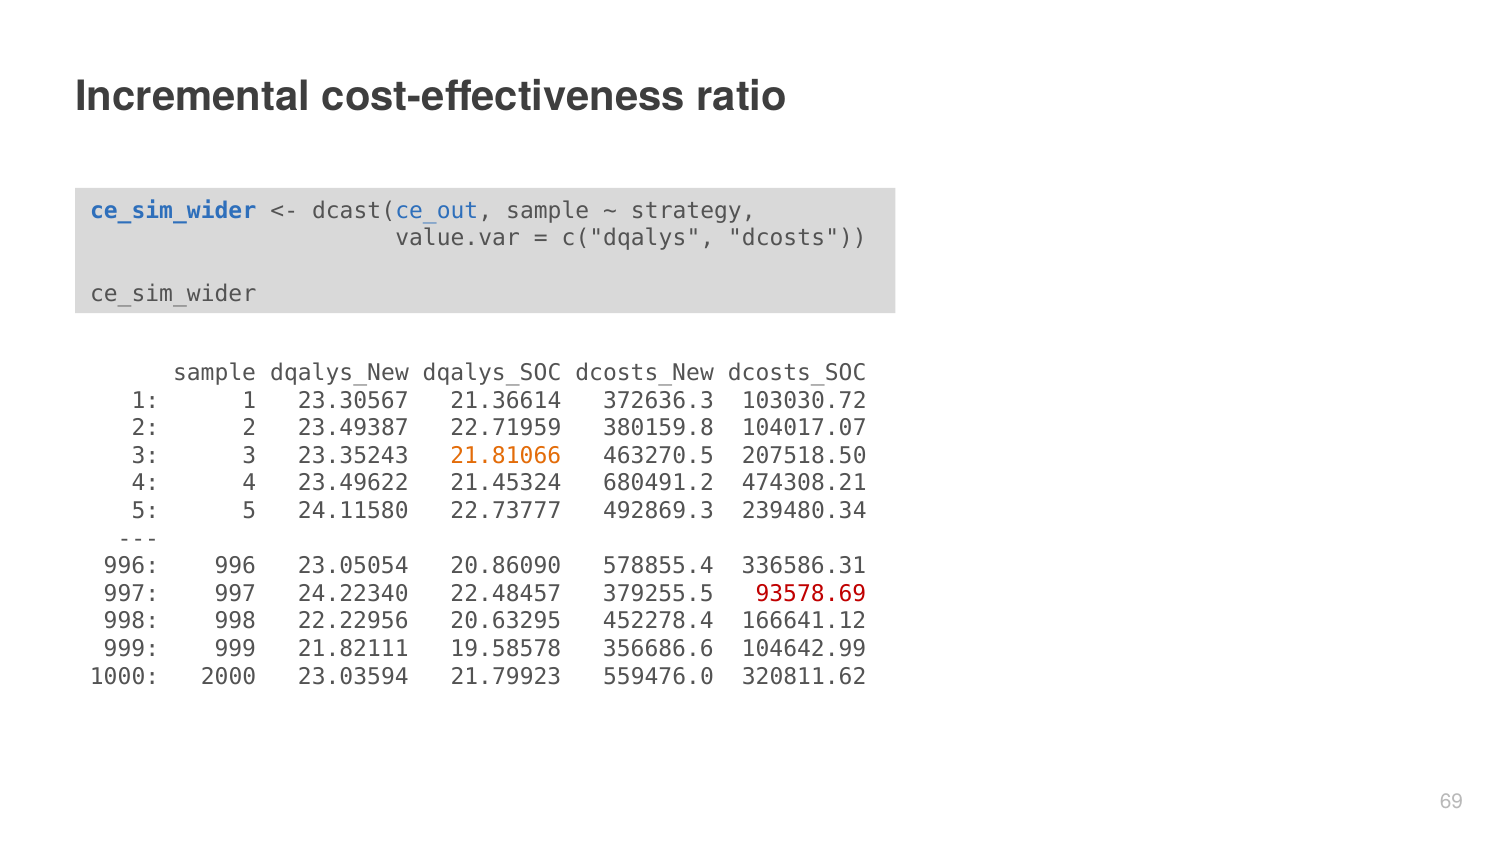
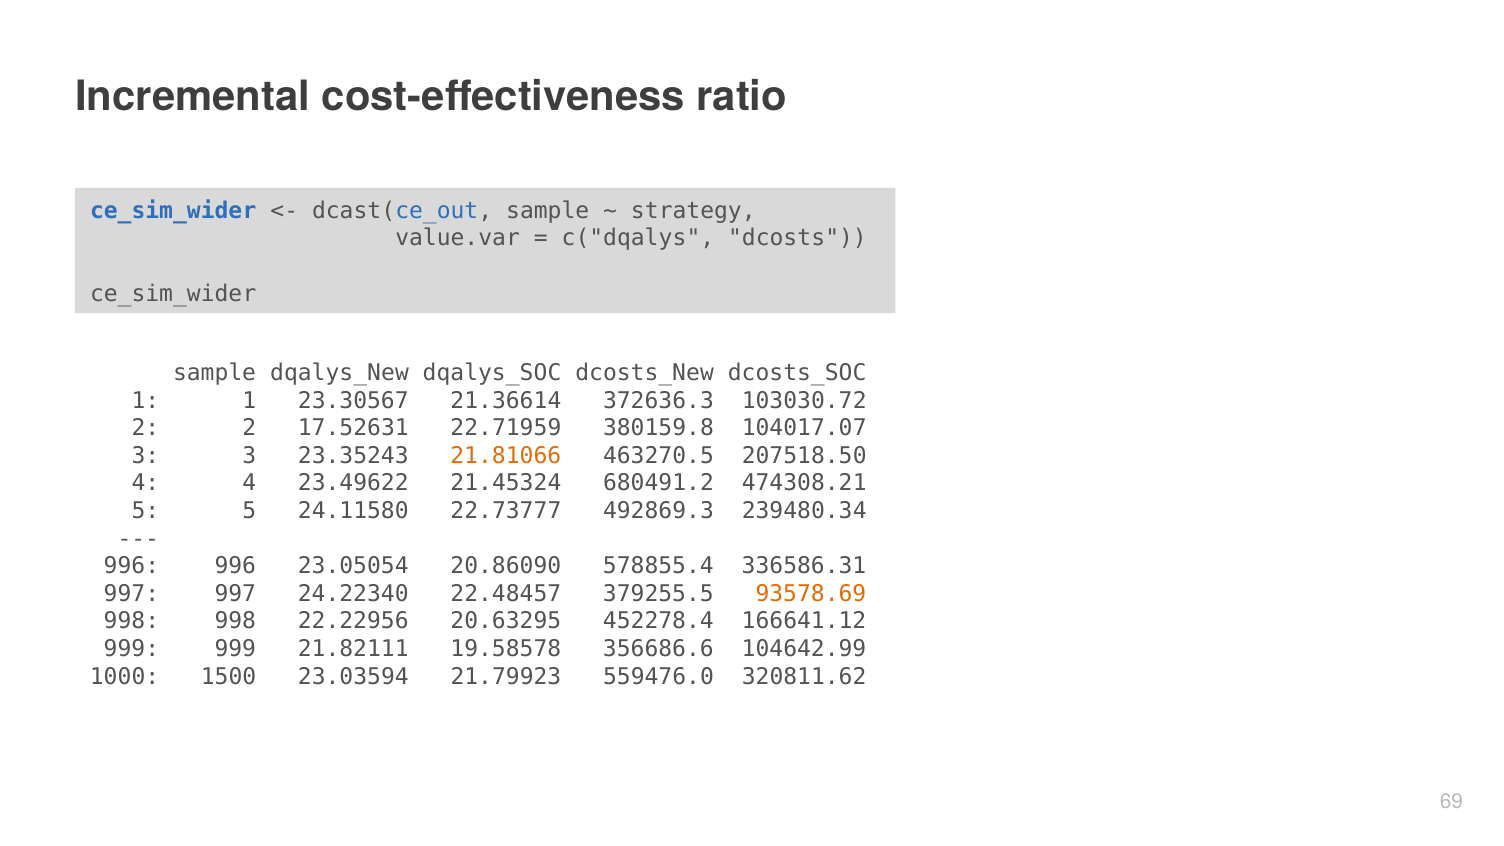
23.49387: 23.49387 -> 17.52631
93578.69 colour: red -> orange
2000: 2000 -> 1500
